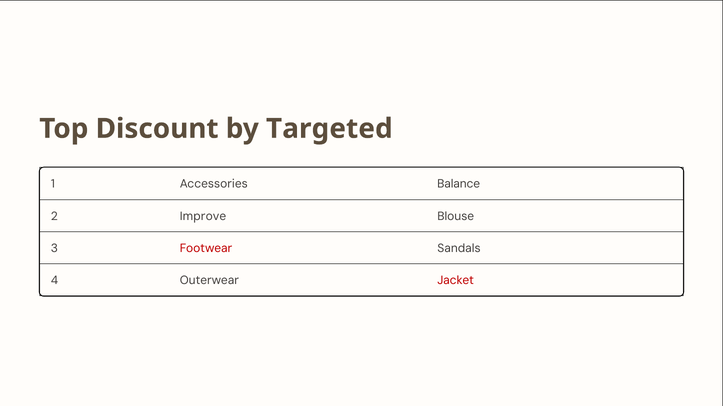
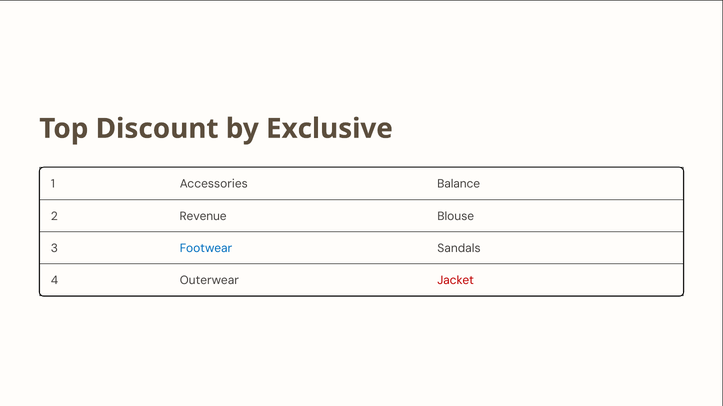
Targeted: Targeted -> Exclusive
Improve: Improve -> Revenue
Footwear colour: red -> blue
